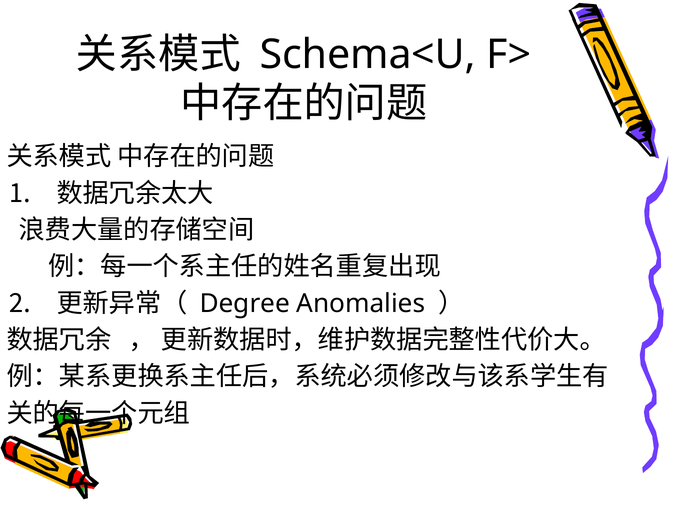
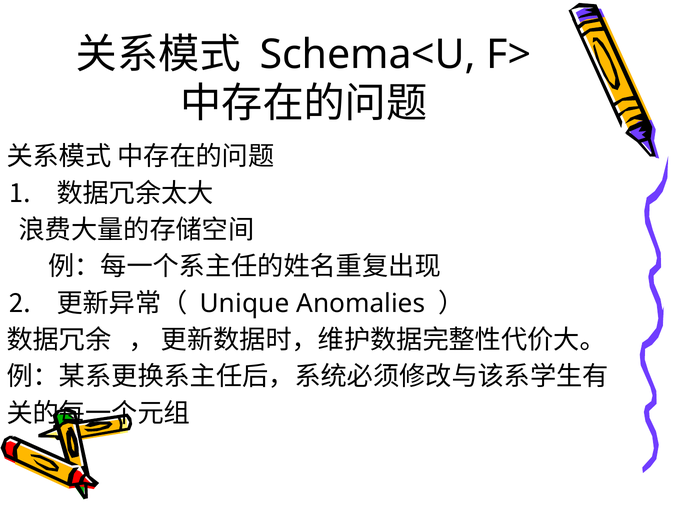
Degree: Degree -> Unique
